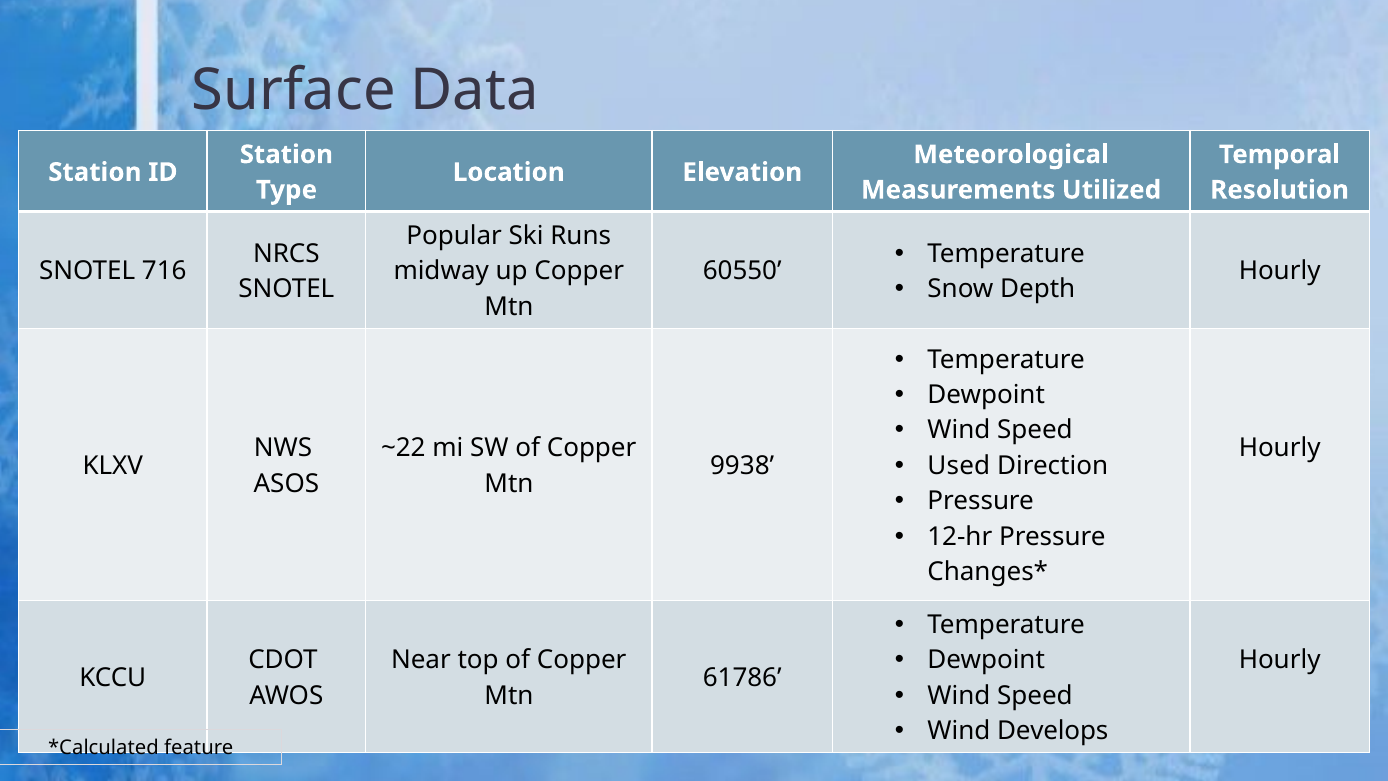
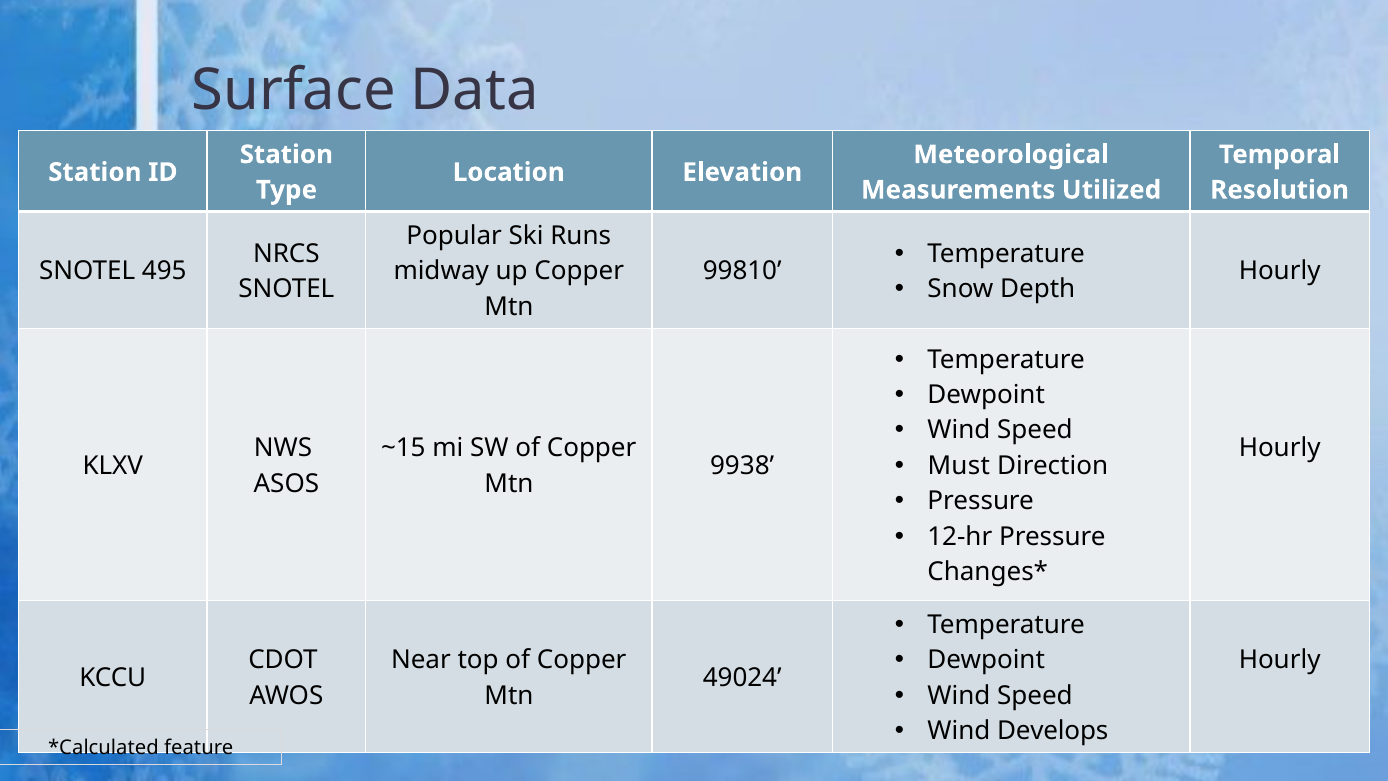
716: 716 -> 495
60550: 60550 -> 99810
~22: ~22 -> ~15
Used: Used -> Must
61786: 61786 -> 49024
